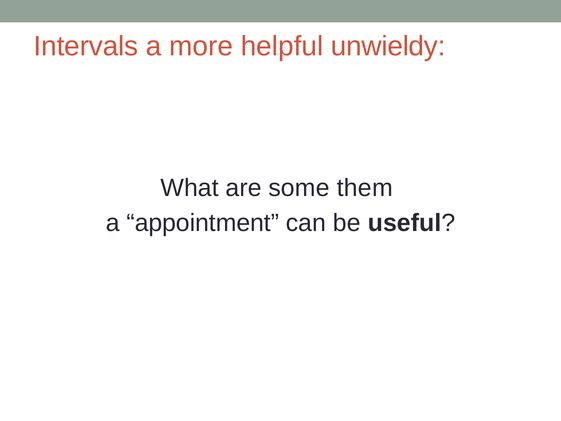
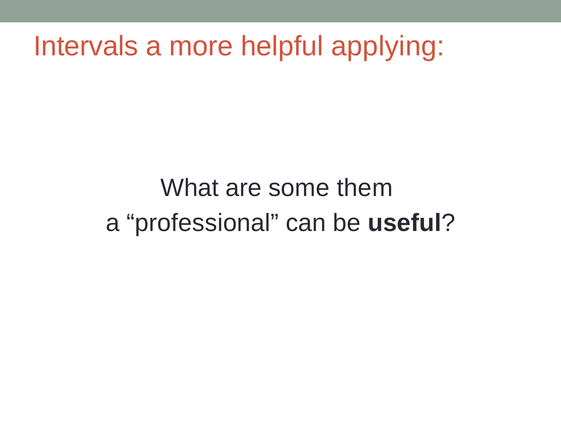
unwieldy: unwieldy -> applying
appointment: appointment -> professional
